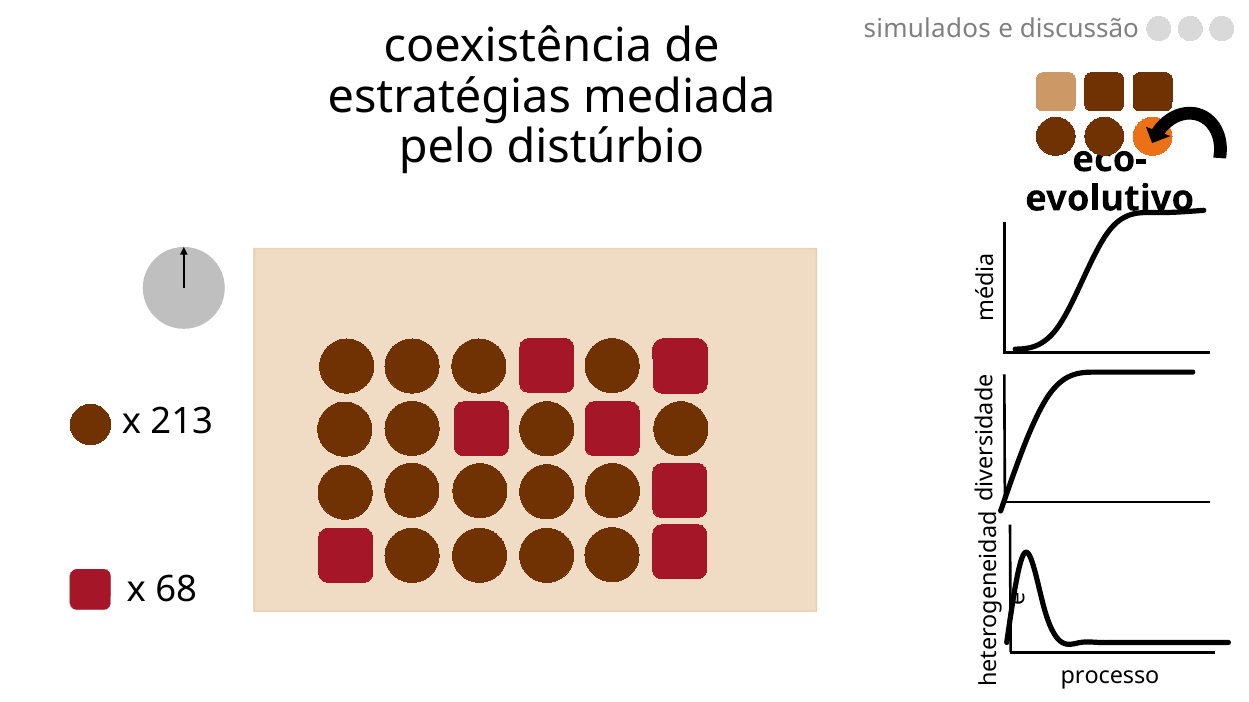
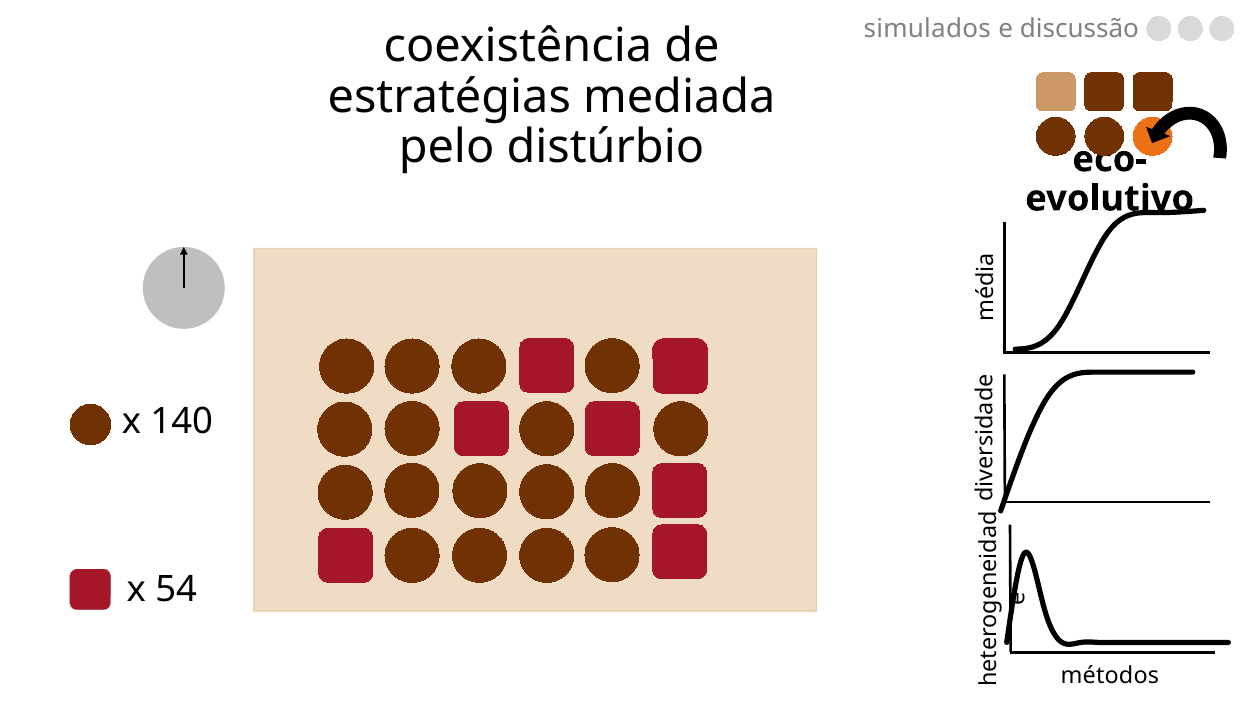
213: 213 -> 140
68: 68 -> 54
processo: processo -> métodos
